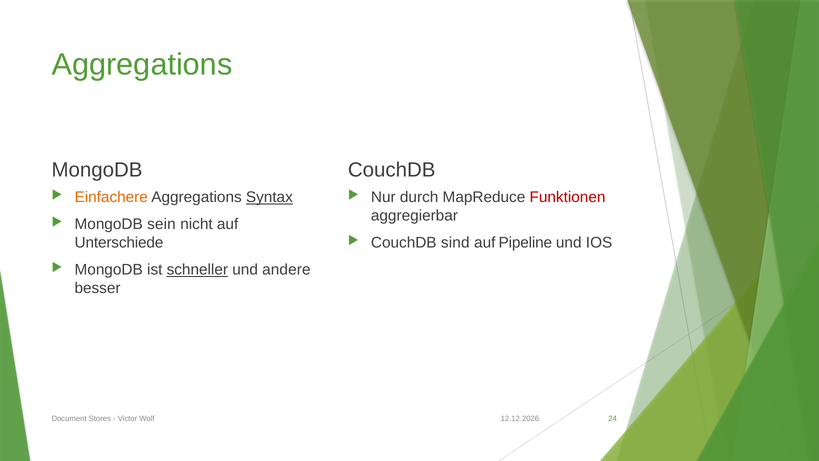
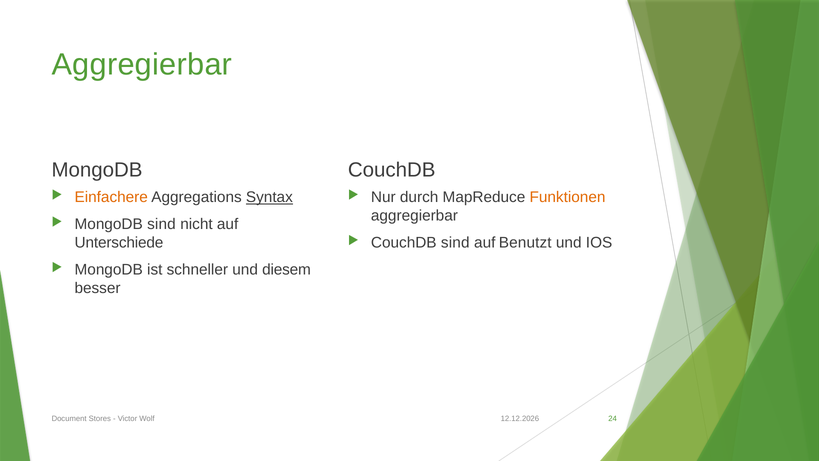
Aggregations at (142, 65): Aggregations -> Aggregierbar
Funktionen colour: red -> orange
MongoDB sein: sein -> sind
Pipeline: Pipeline -> Benutzt
schneller underline: present -> none
andere: andere -> diesem
